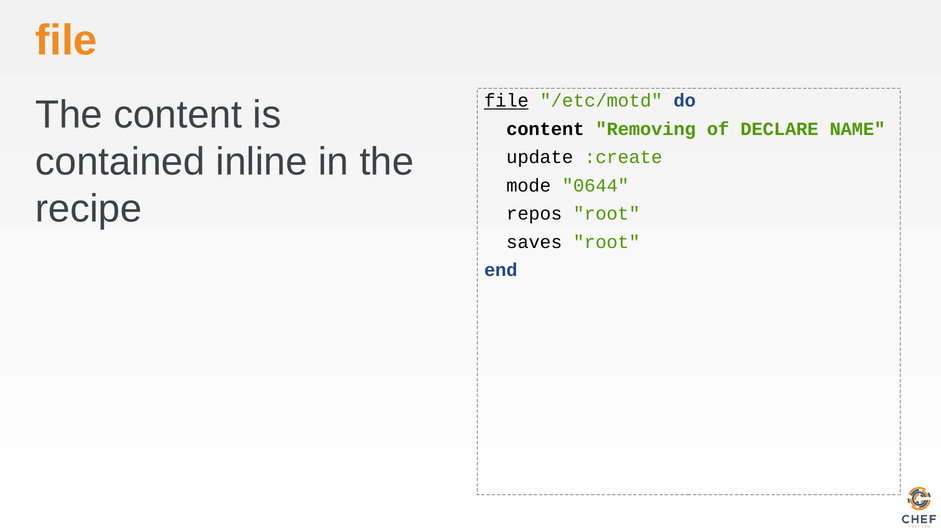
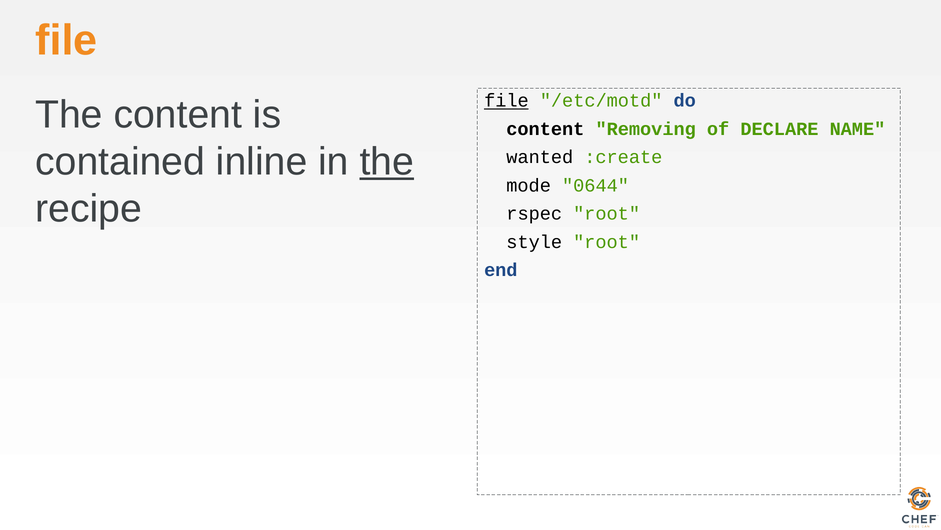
the at (387, 162) underline: none -> present
update: update -> wanted
repos: repos -> rspec
saves: saves -> style
